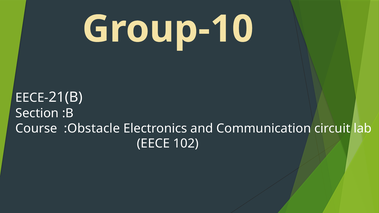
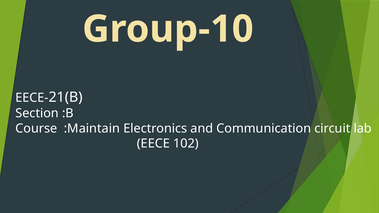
:Obstacle: :Obstacle -> :Maintain
